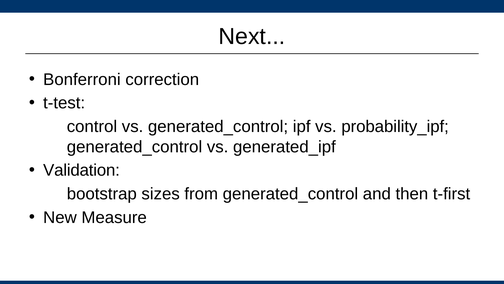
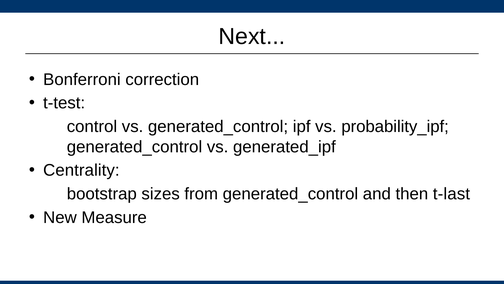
Validation: Validation -> Centrality
t-first: t-first -> t-last
